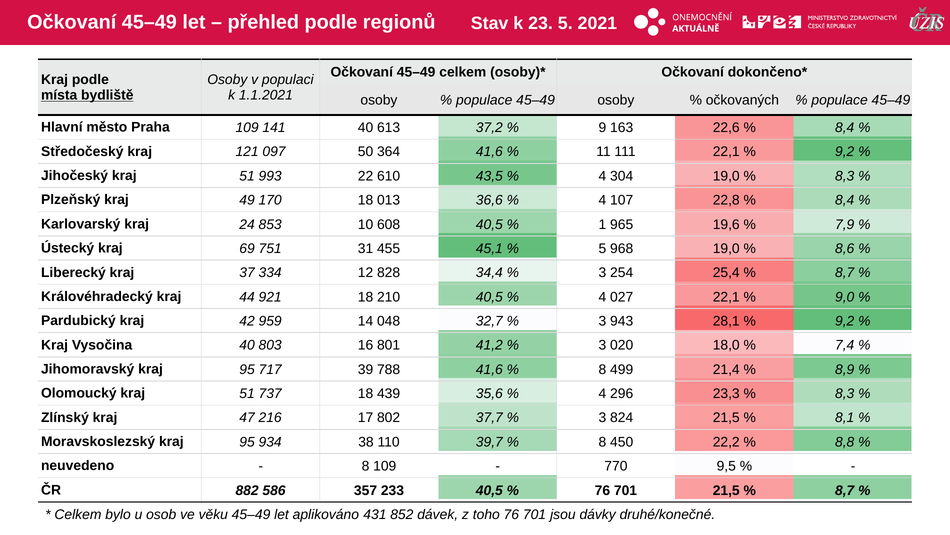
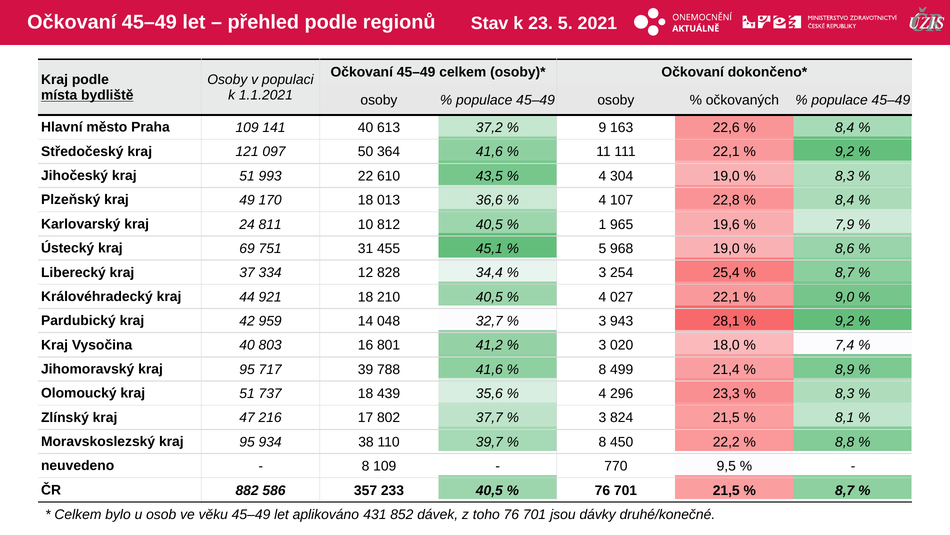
853: 853 -> 811
608: 608 -> 812
